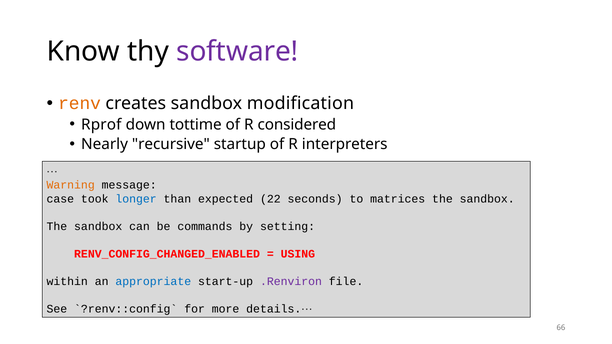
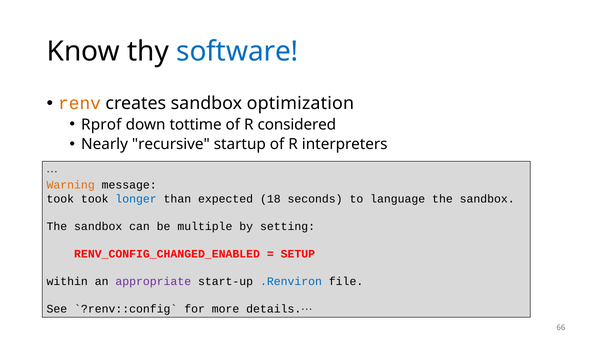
software colour: purple -> blue
modification: modification -> optimization
case at (60, 199): case -> took
22: 22 -> 18
matrices: matrices -> language
commands: commands -> multiple
USING: USING -> SETUP
appropriate colour: blue -> purple
.Renviron colour: purple -> blue
